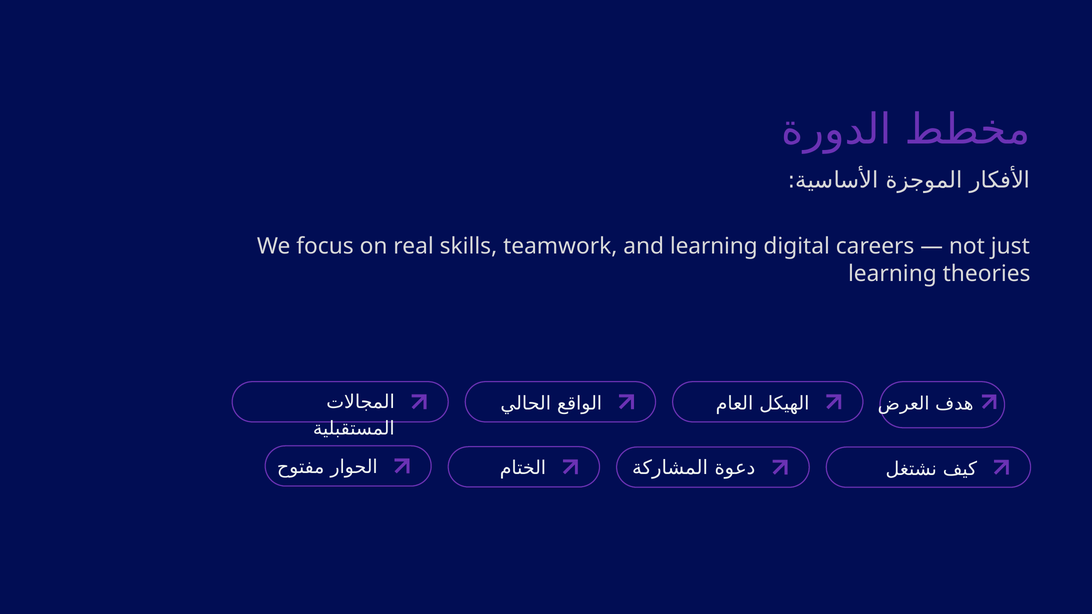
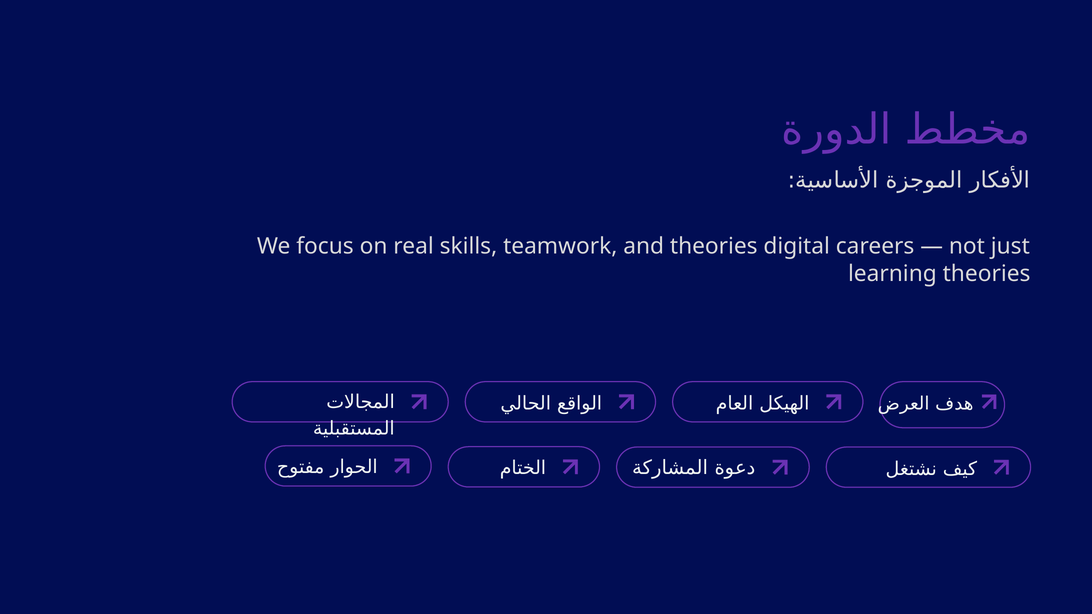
and learning: learning -> theories
